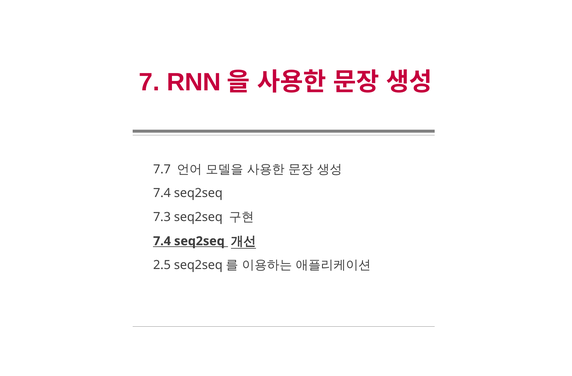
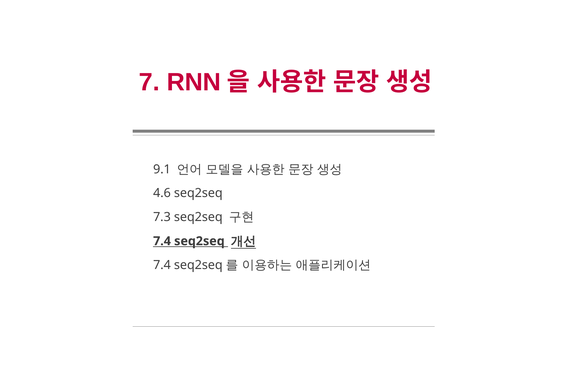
7.7: 7.7 -> 9.1
7.4 at (162, 193): 7.4 -> 4.6
2.5 at (162, 265): 2.5 -> 7.4
